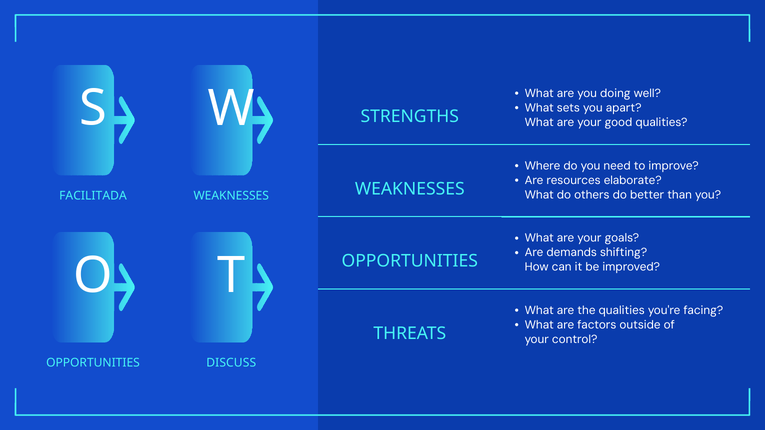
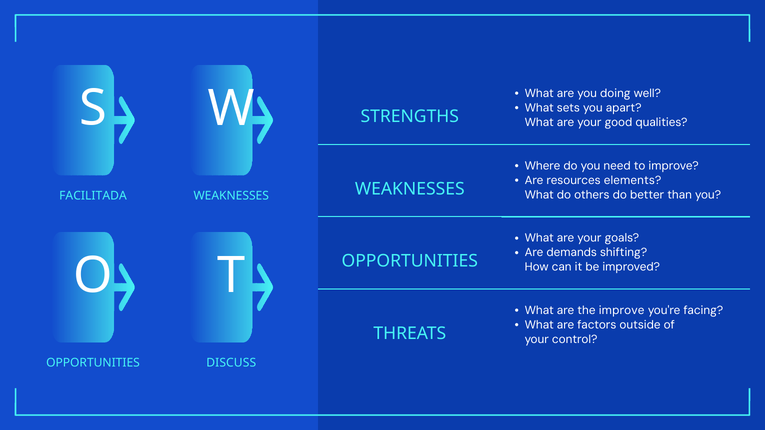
elaborate: elaborate -> elements
the qualities: qualities -> improve
